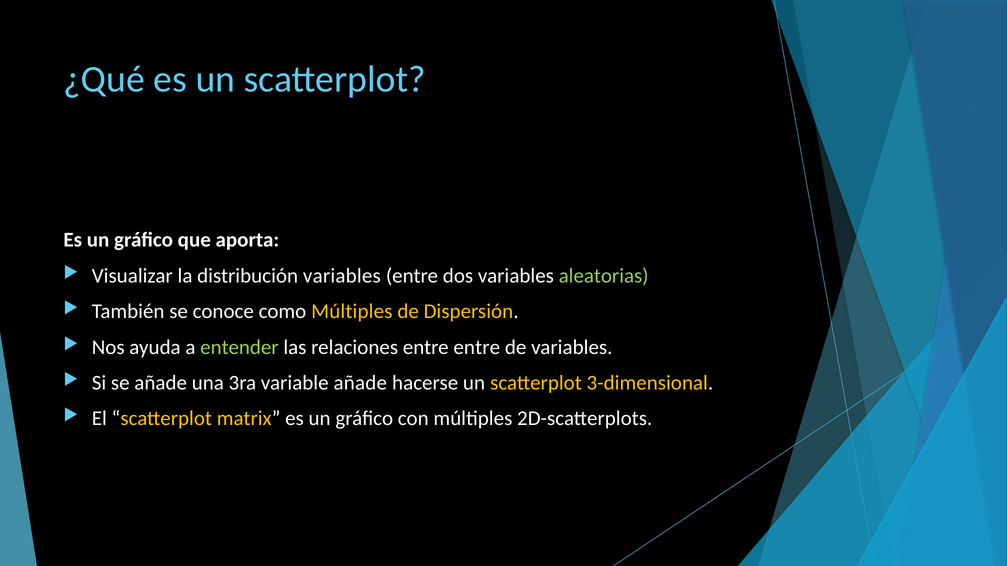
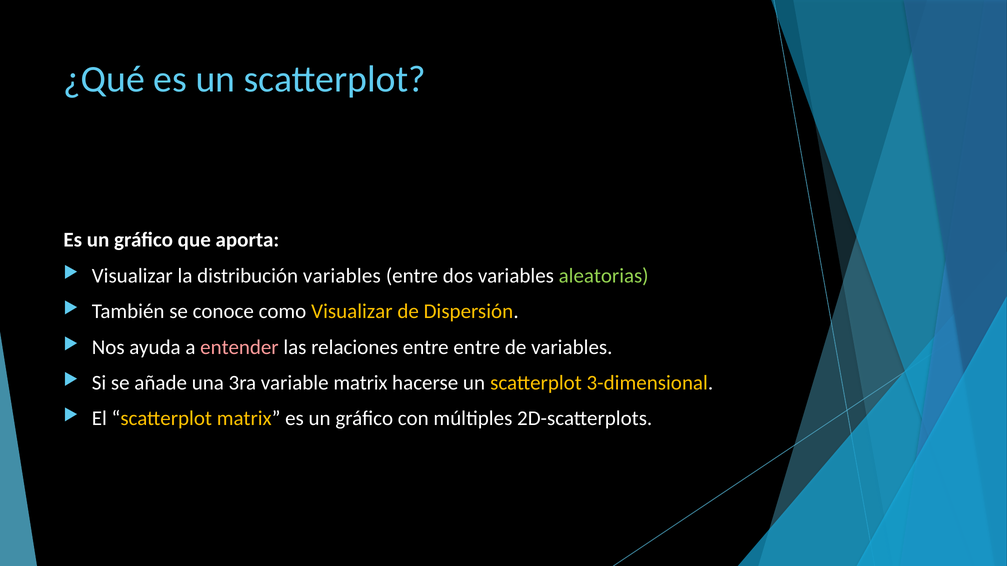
como Múltiples: Múltiples -> Visualizar
entender colour: light green -> pink
variable añade: añade -> matrix
